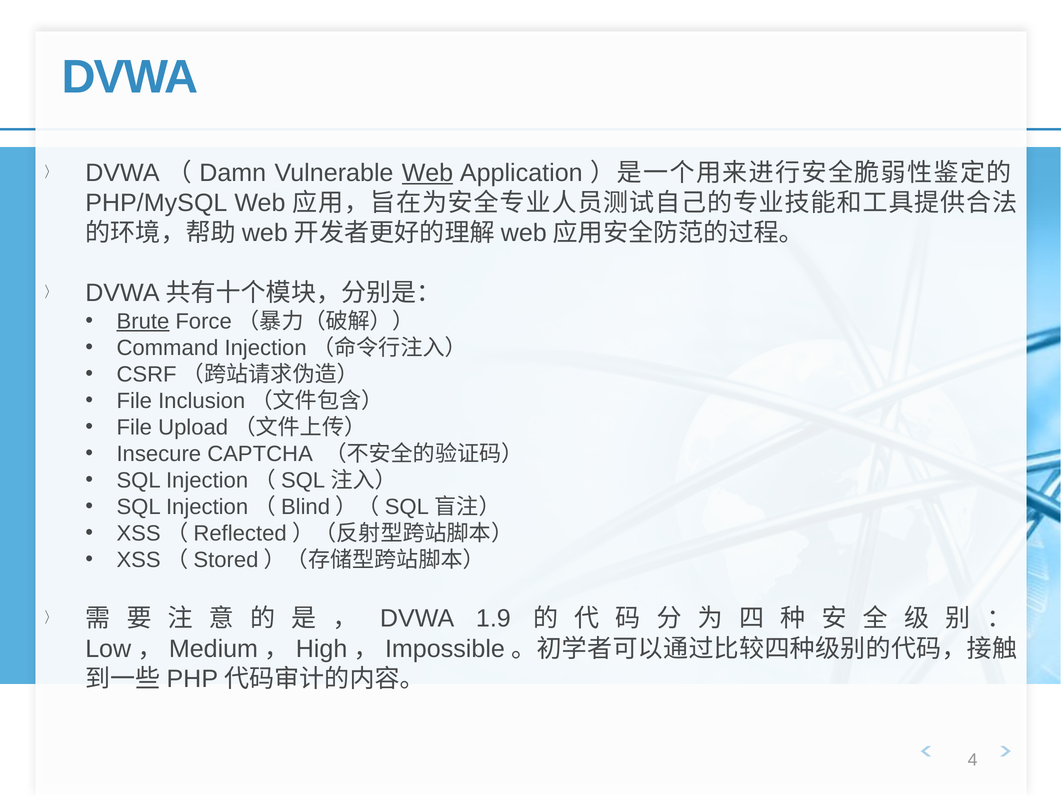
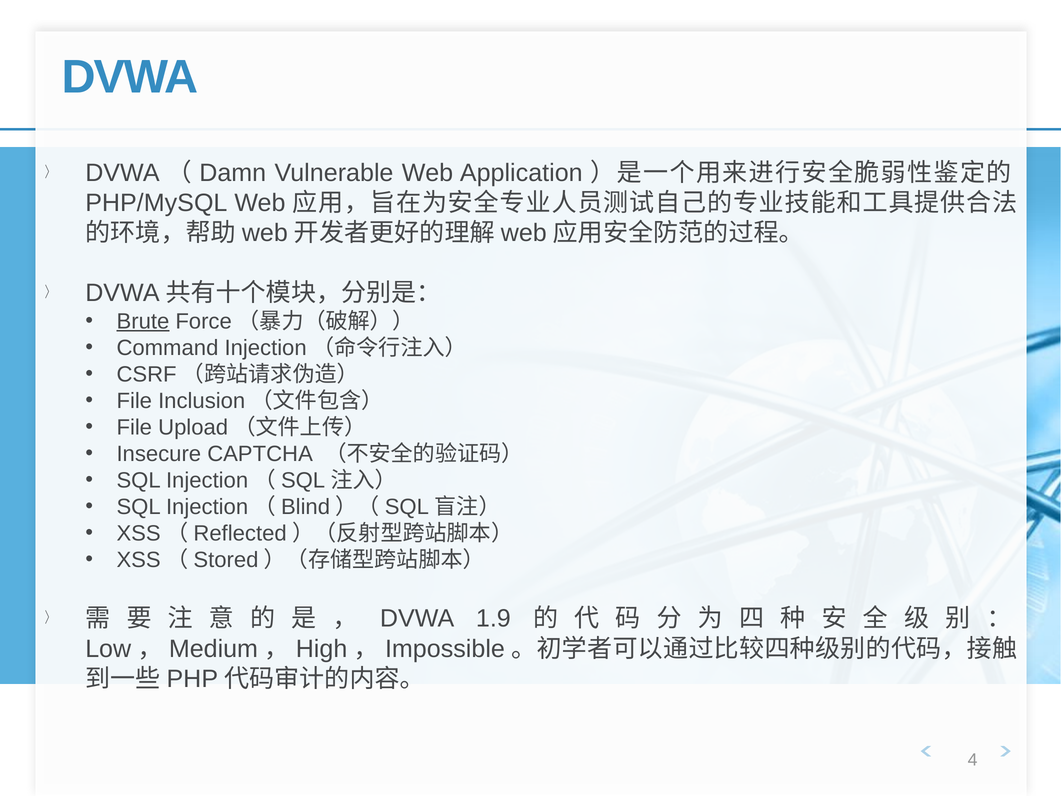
Web at (427, 173) underline: present -> none
